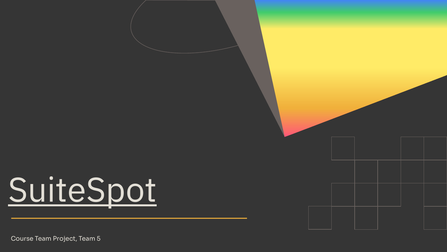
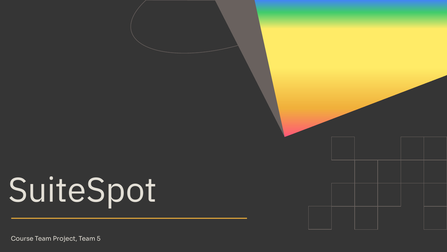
SuiteSpot underline: present -> none
